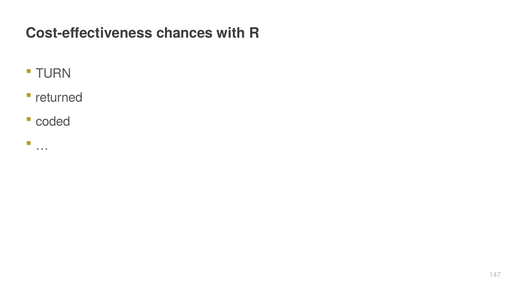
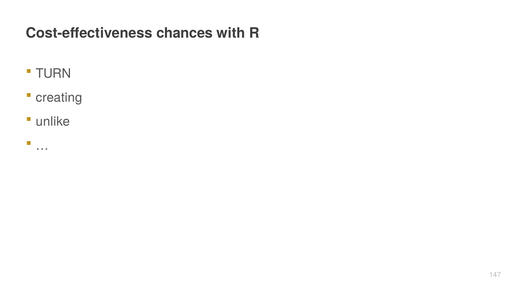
returned: returned -> creating
coded: coded -> unlike
